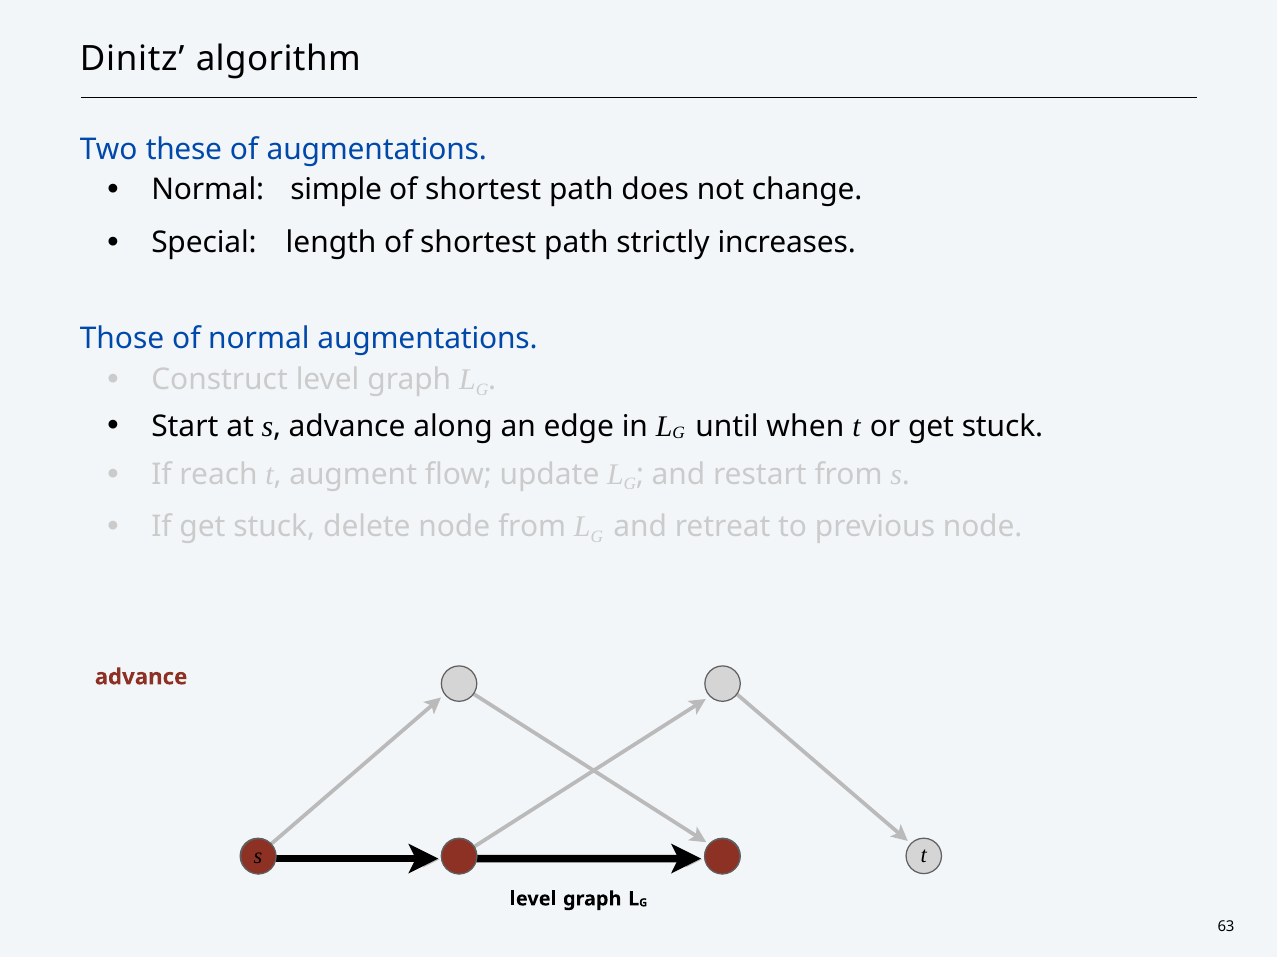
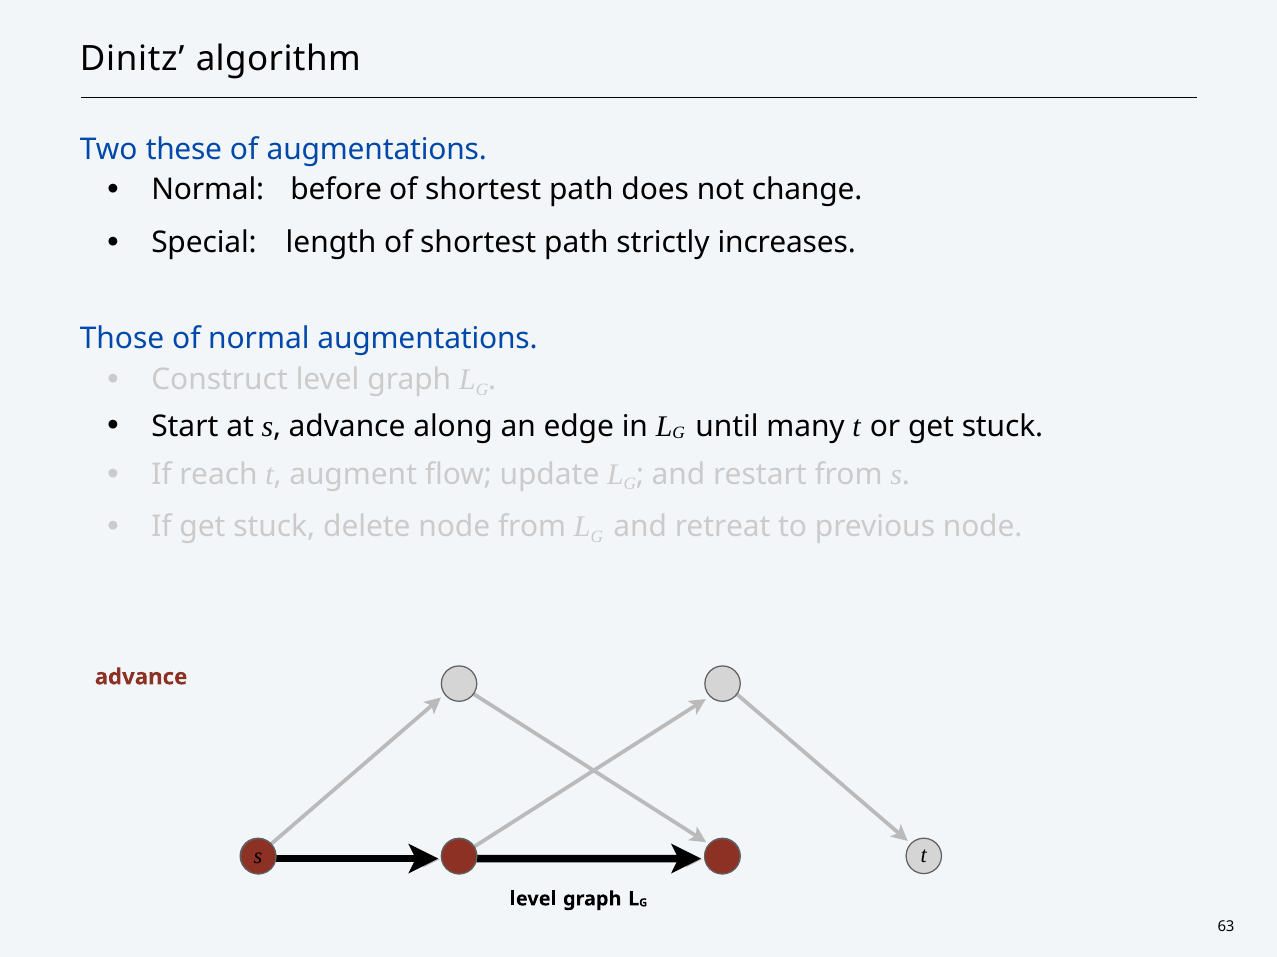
simple: simple -> before
when: when -> many
